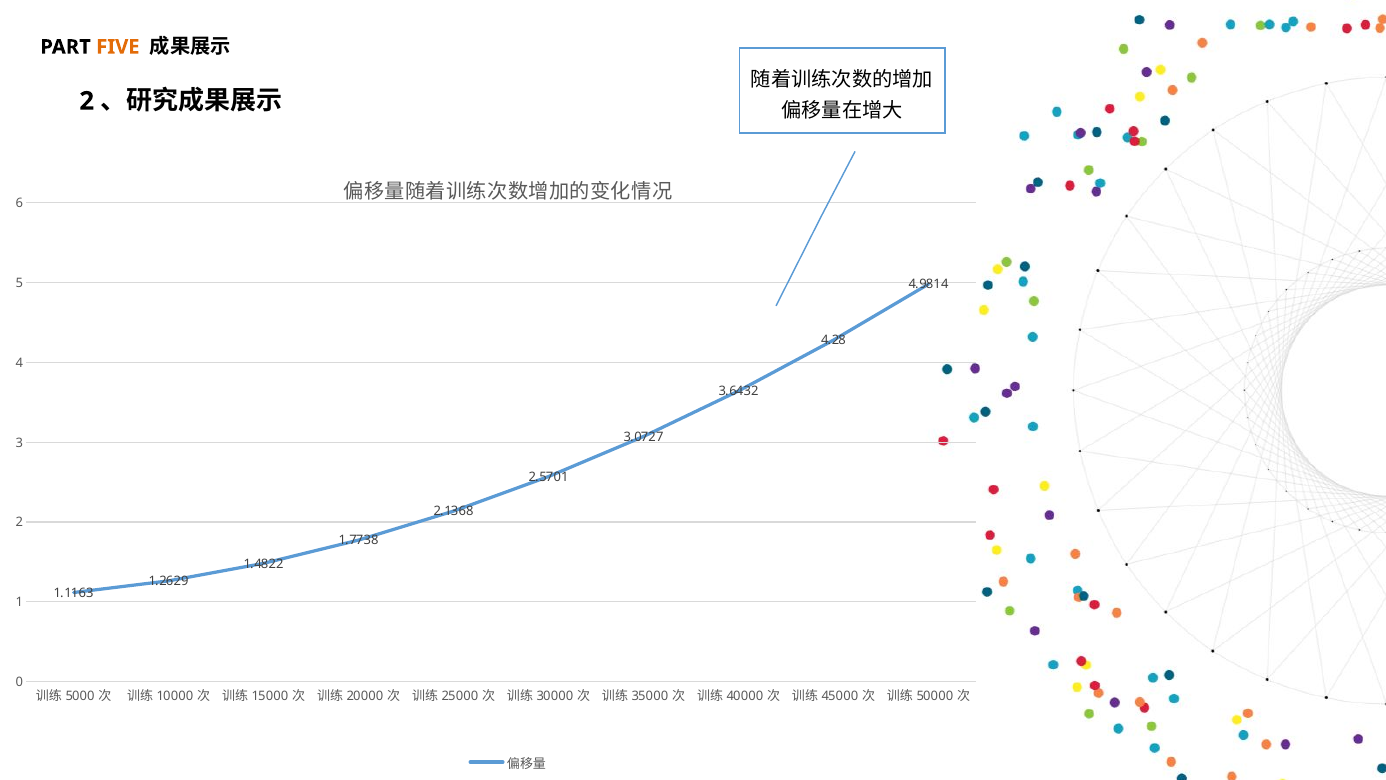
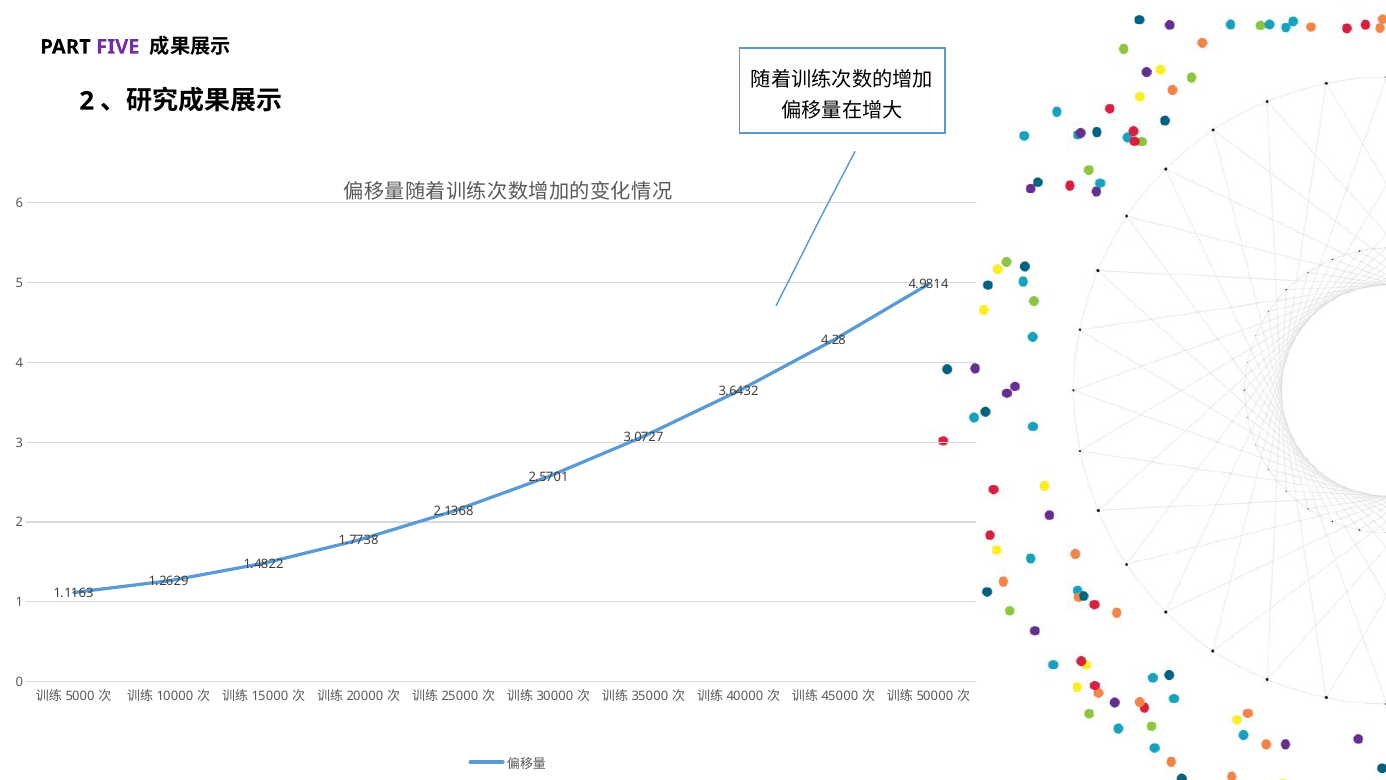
FIVE colour: orange -> purple
